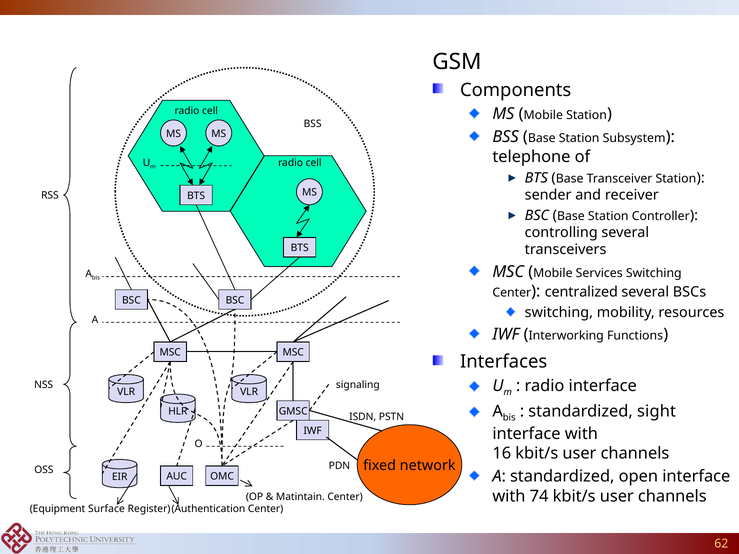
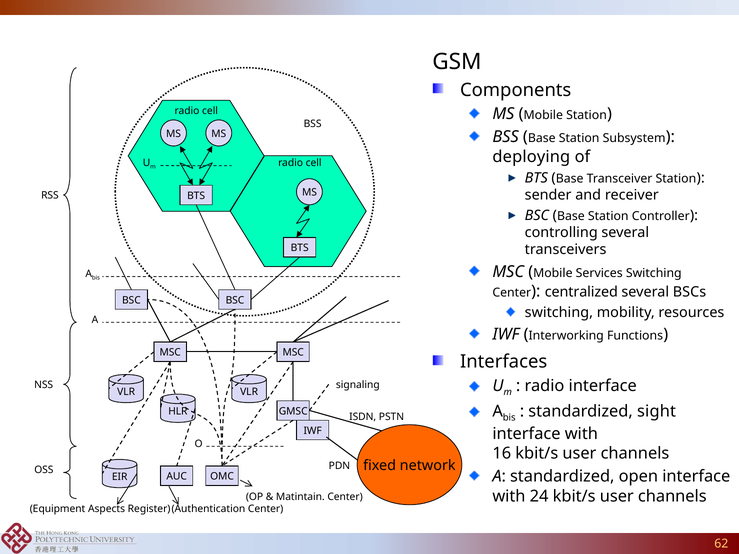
telephone: telephone -> deploying
74: 74 -> 24
Surface: Surface -> Aspects
